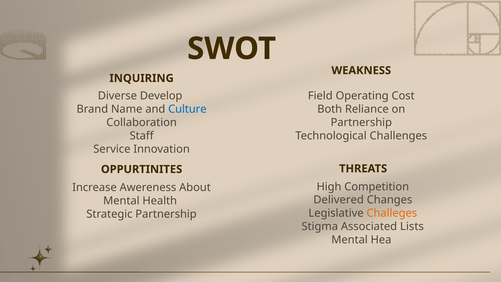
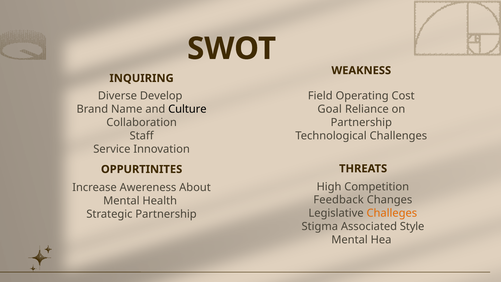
Culture colour: blue -> black
Both: Both -> Goal
Delivered: Delivered -> Feedback
Lists: Lists -> Style
